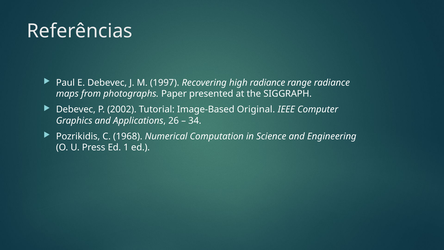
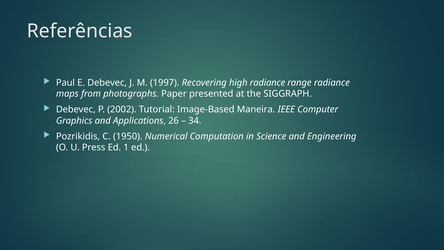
Original: Original -> Maneira
1968: 1968 -> 1950
